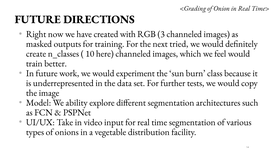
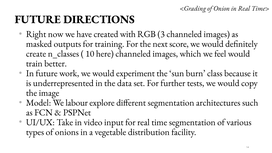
tried: tried -> score
ability: ability -> labour
